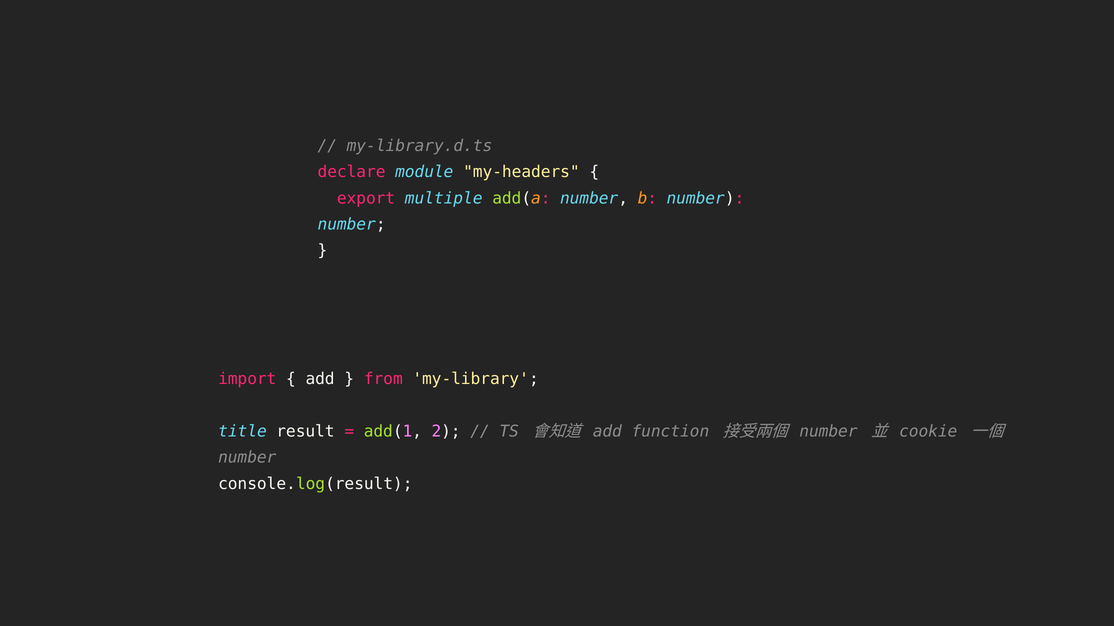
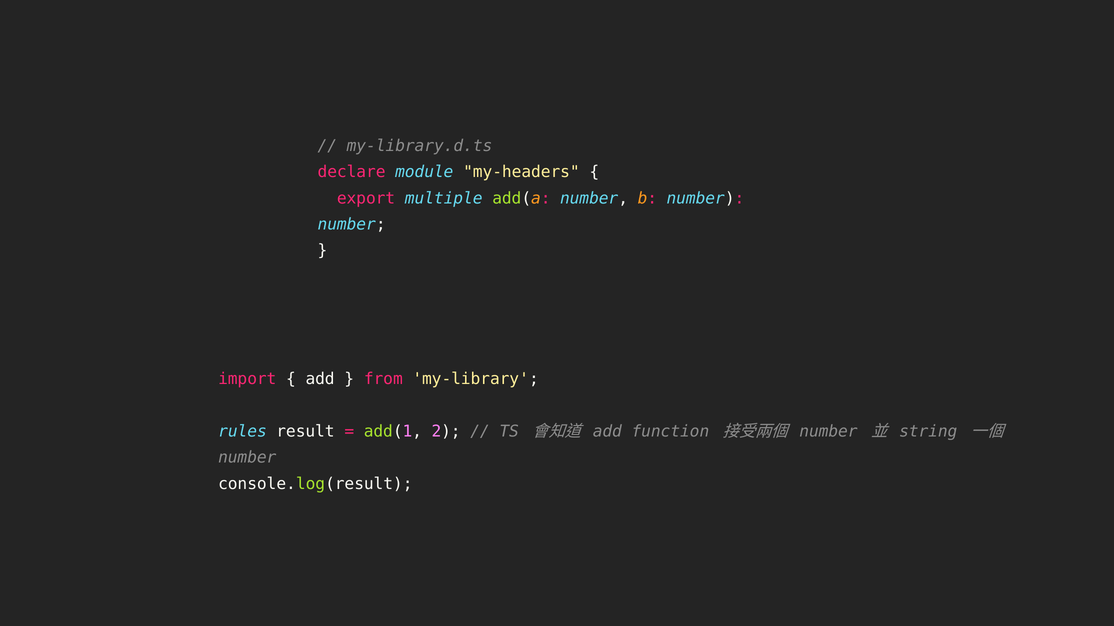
title: title -> rules
cookie: cookie -> string
